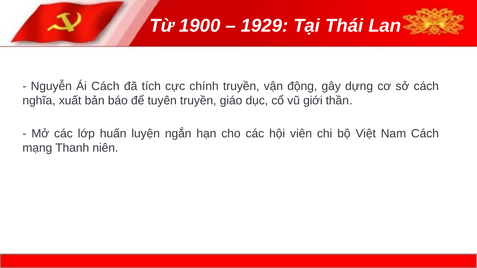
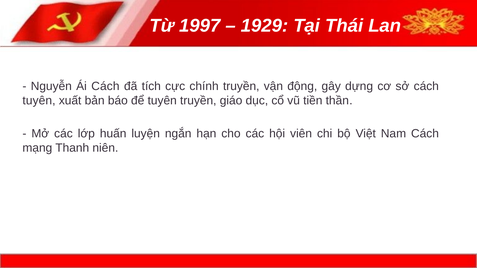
1900: 1900 -> 1997
nghĩa at (39, 101): nghĩa -> tuyên
giới: giới -> tiền
